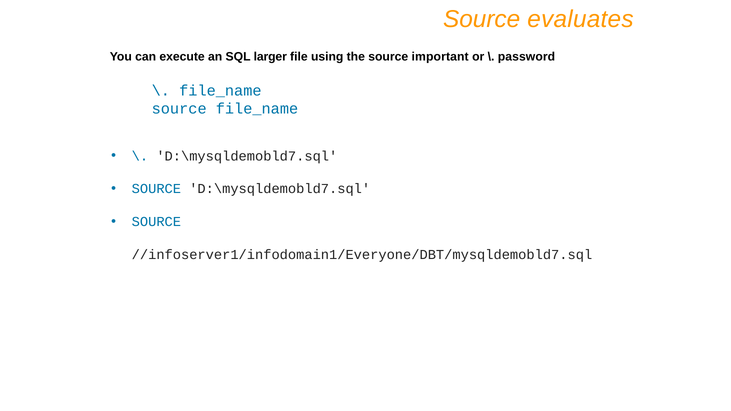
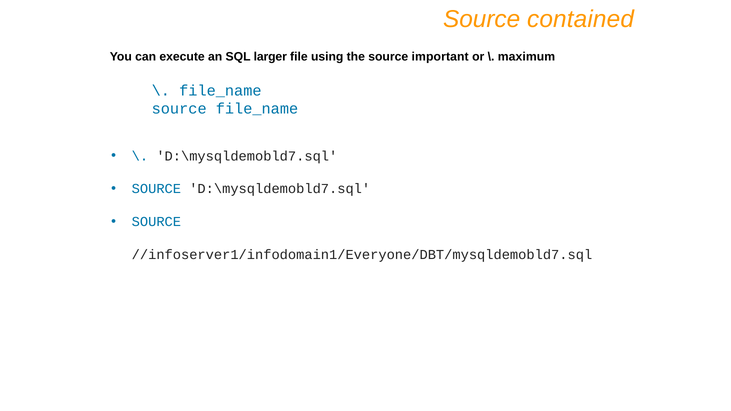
evaluates: evaluates -> contained
password: password -> maximum
